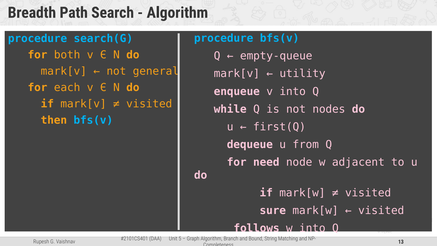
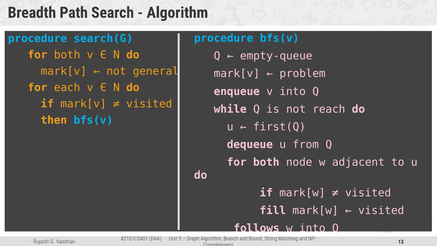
utility: utility -> problem
nodes: nodes -> reach
need at (266, 162): need -> both
sure: sure -> fill
